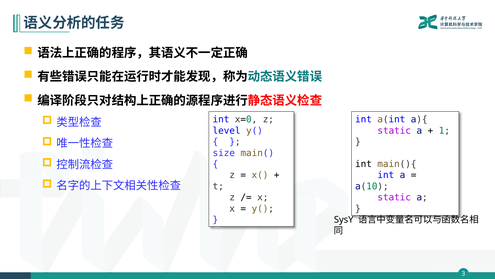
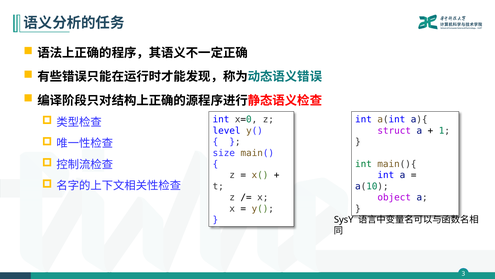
static at (394, 130): static -> struct
int at (364, 164) colour: black -> green
static at (394, 197): static -> object
